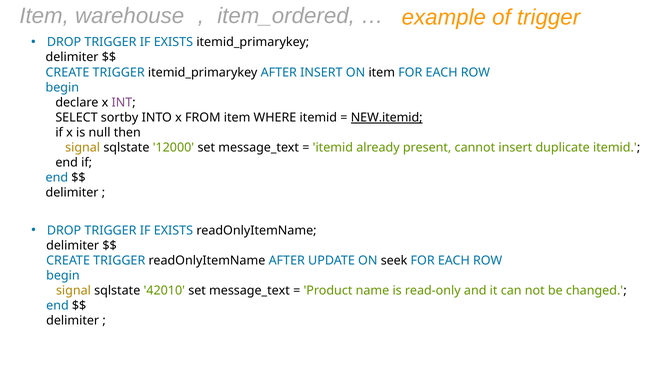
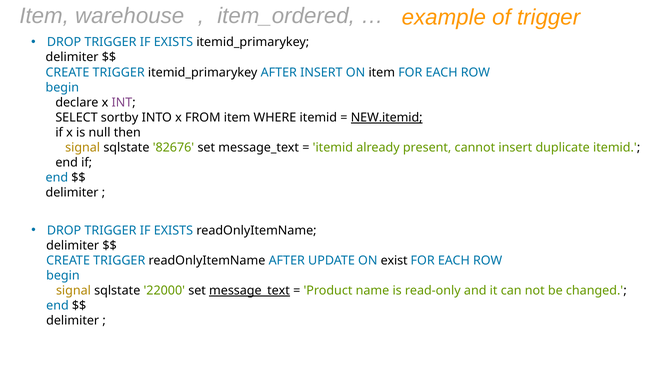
12000: 12000 -> 82676
seek: seek -> exist
42010: 42010 -> 22000
message_text at (249, 291) underline: none -> present
